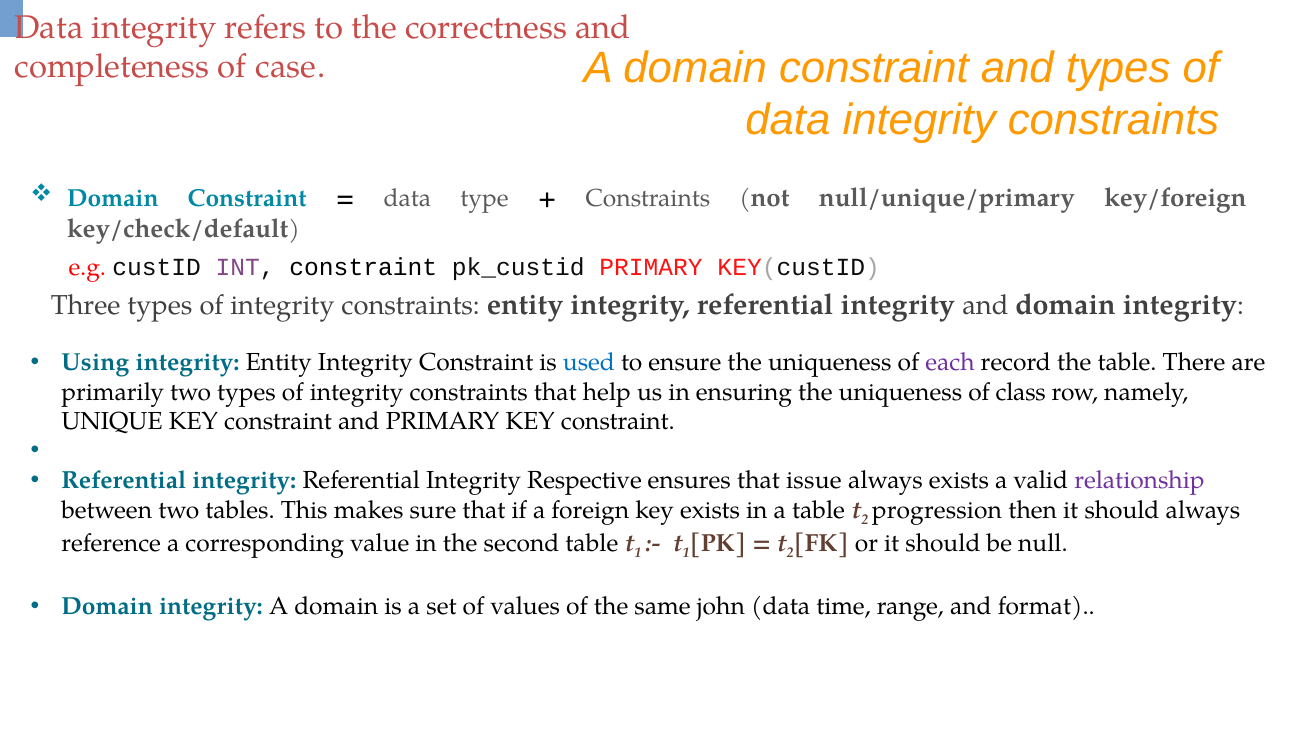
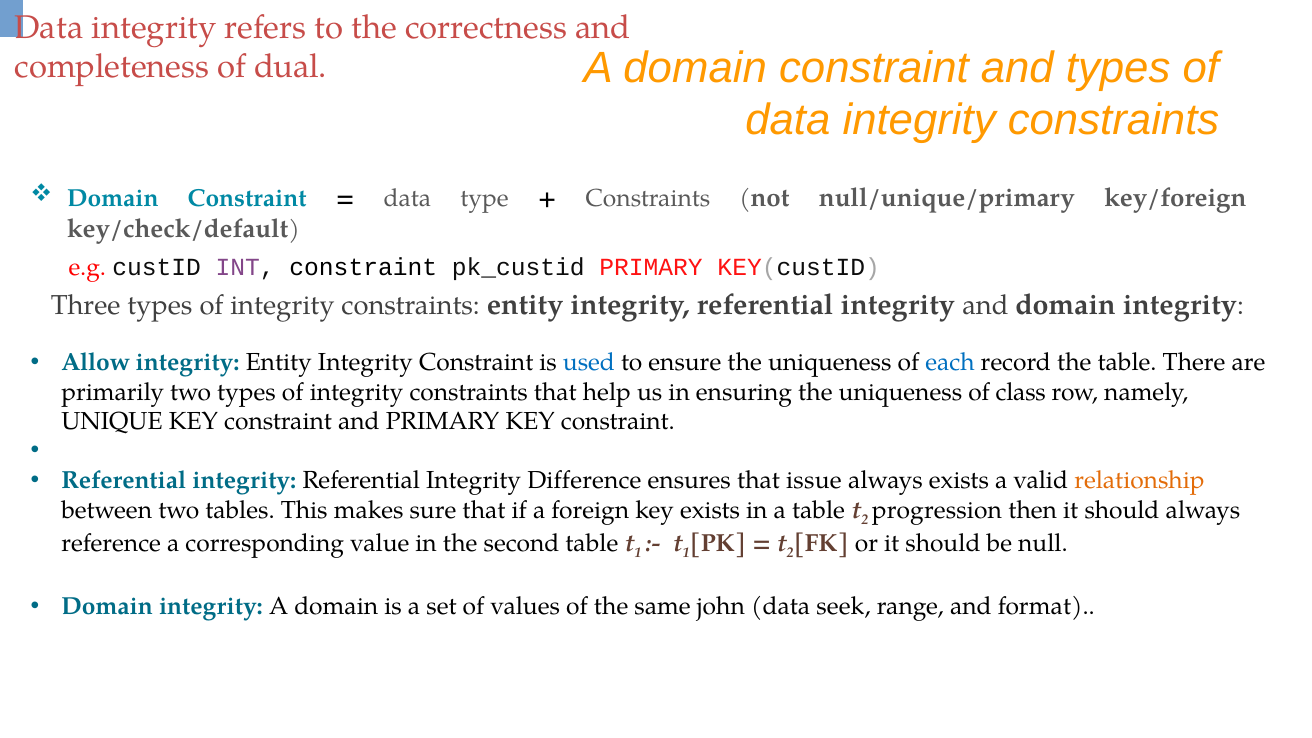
case: case -> dual
Using: Using -> Allow
each colour: purple -> blue
Respective: Respective -> Difference
relationship colour: purple -> orange
time: time -> seek
